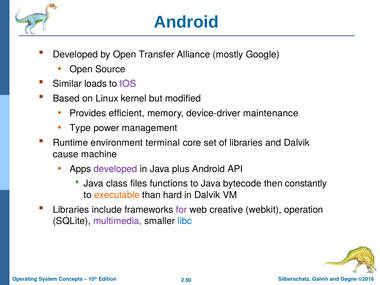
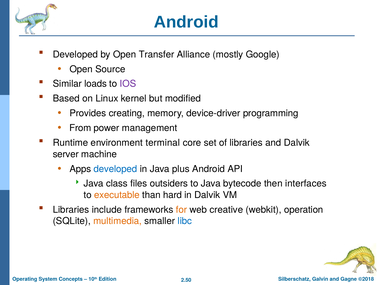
efficient: efficient -> creating
maintenance: maintenance -> programming
Type: Type -> From
cause: cause -> server
developed at (115, 169) colour: purple -> blue
functions: functions -> outsiders
constantly: constantly -> interfaces
for colour: purple -> orange
multimedia colour: purple -> orange
